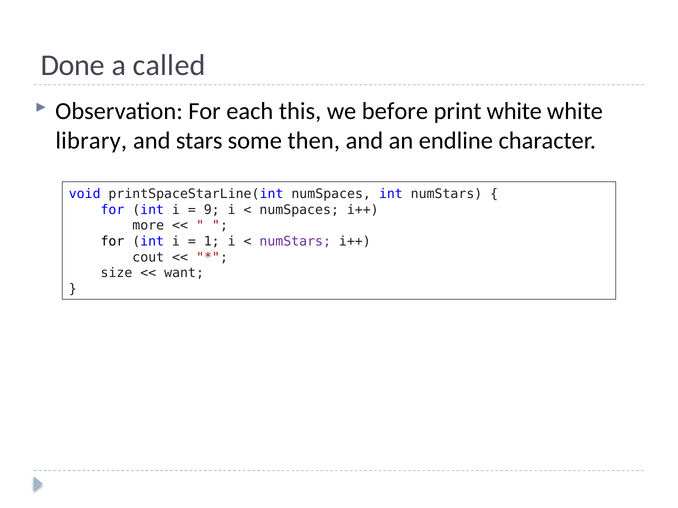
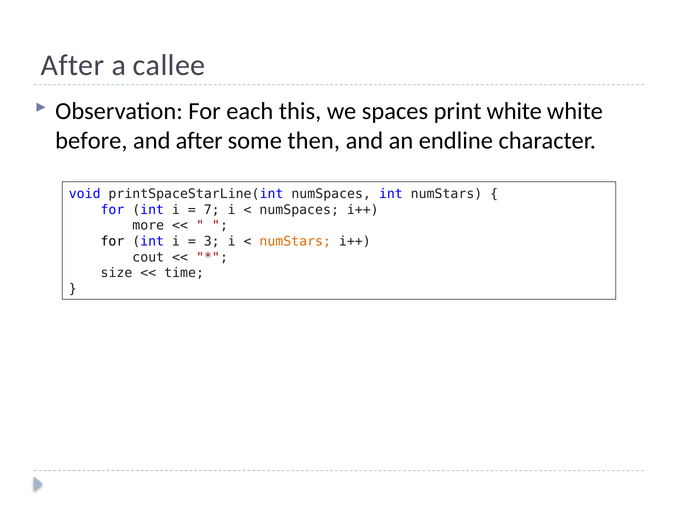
Done at (73, 65): Done -> After
called: called -> callee
before: before -> spaces
library: library -> before
and stars: stars -> after
9: 9 -> 7
1: 1 -> 3
numStars at (295, 242) colour: purple -> orange
want: want -> time
